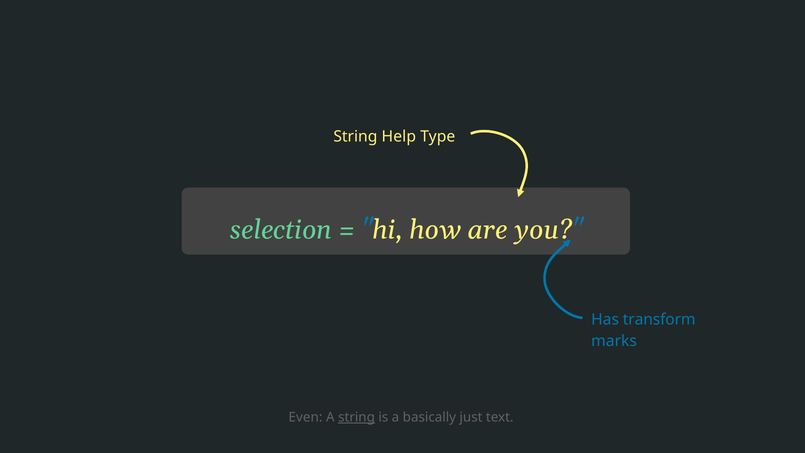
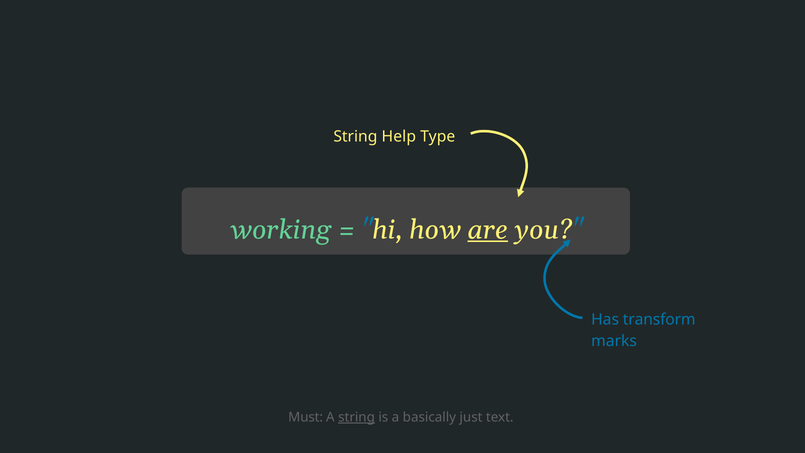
selection: selection -> working
are underline: none -> present
Even: Even -> Must
